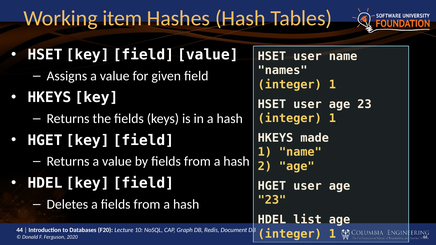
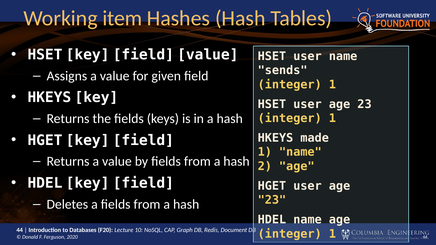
names: names -> sends
HDEL list: list -> name
